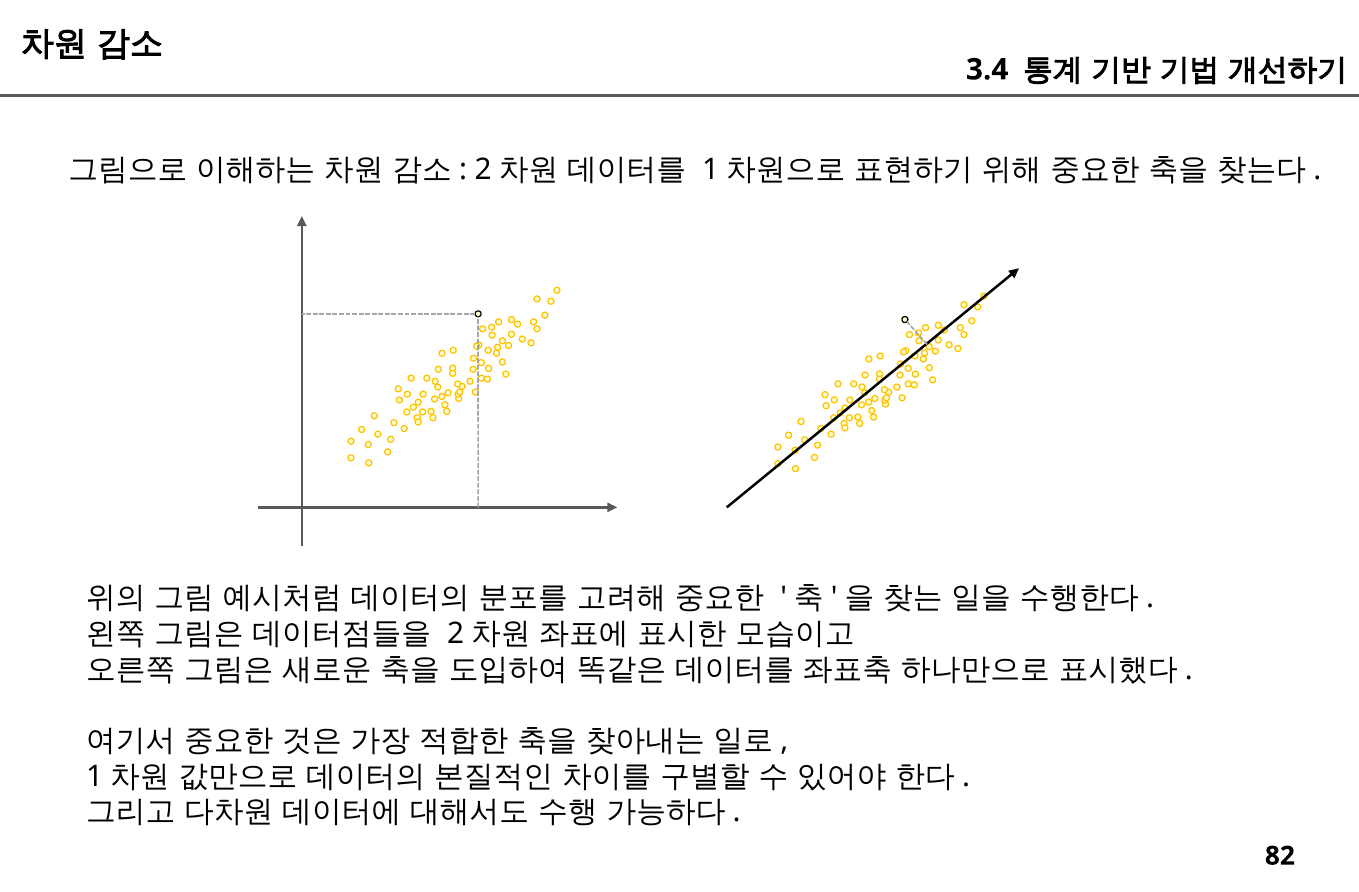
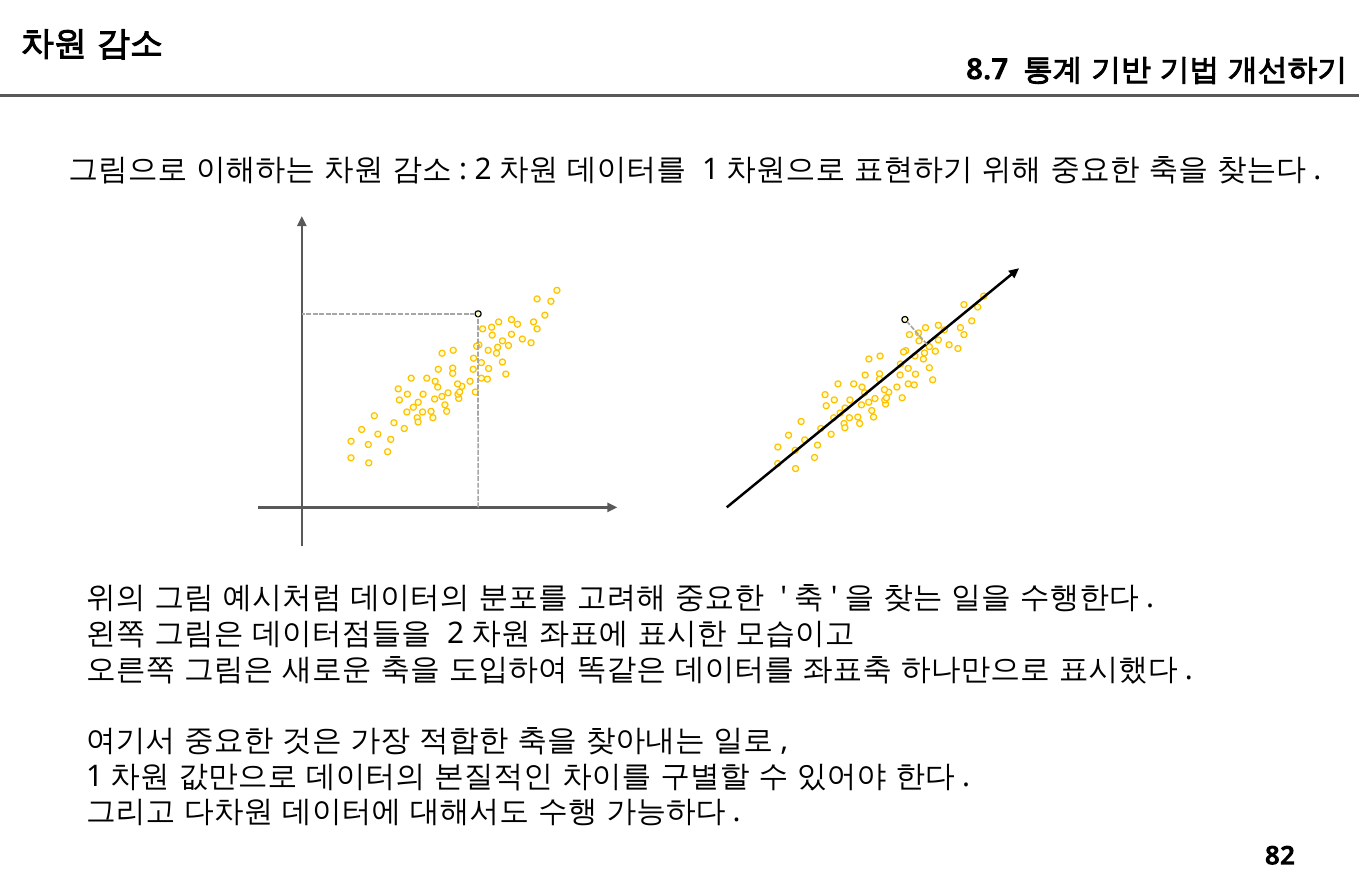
3.4: 3.4 -> 8.7
